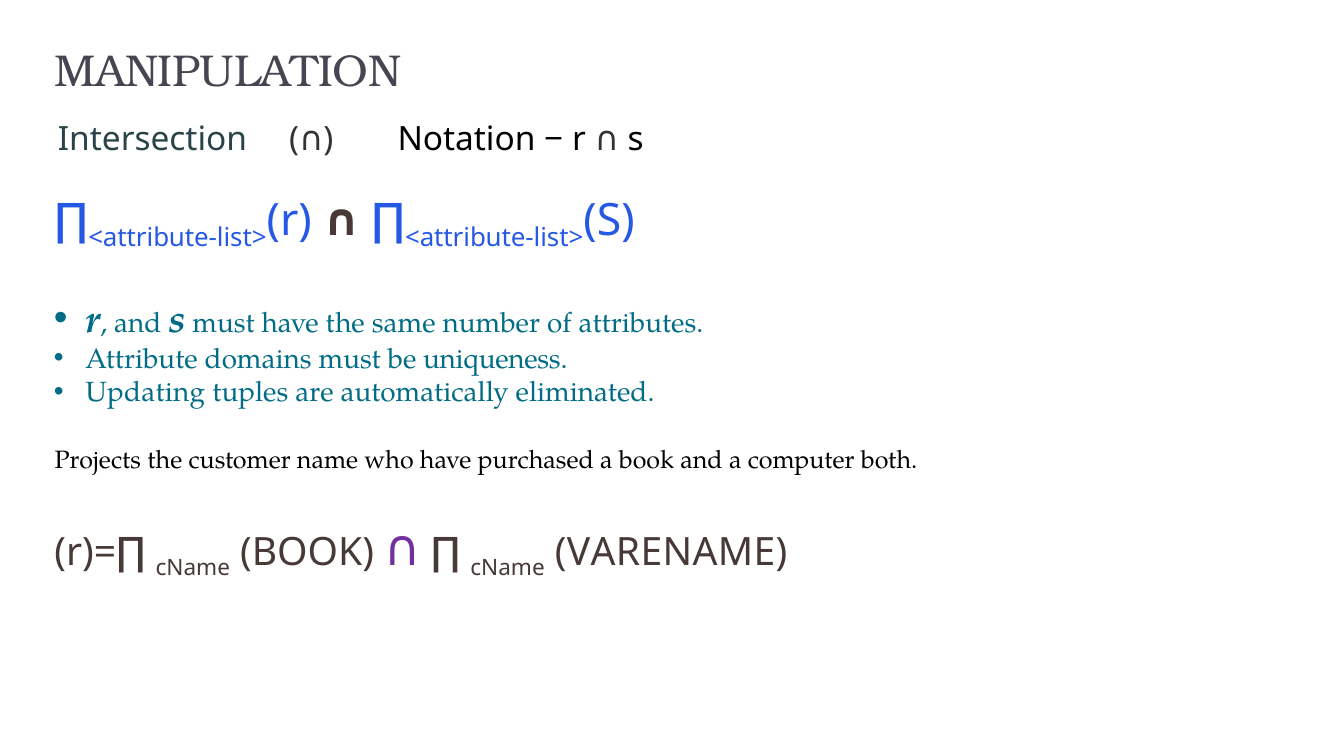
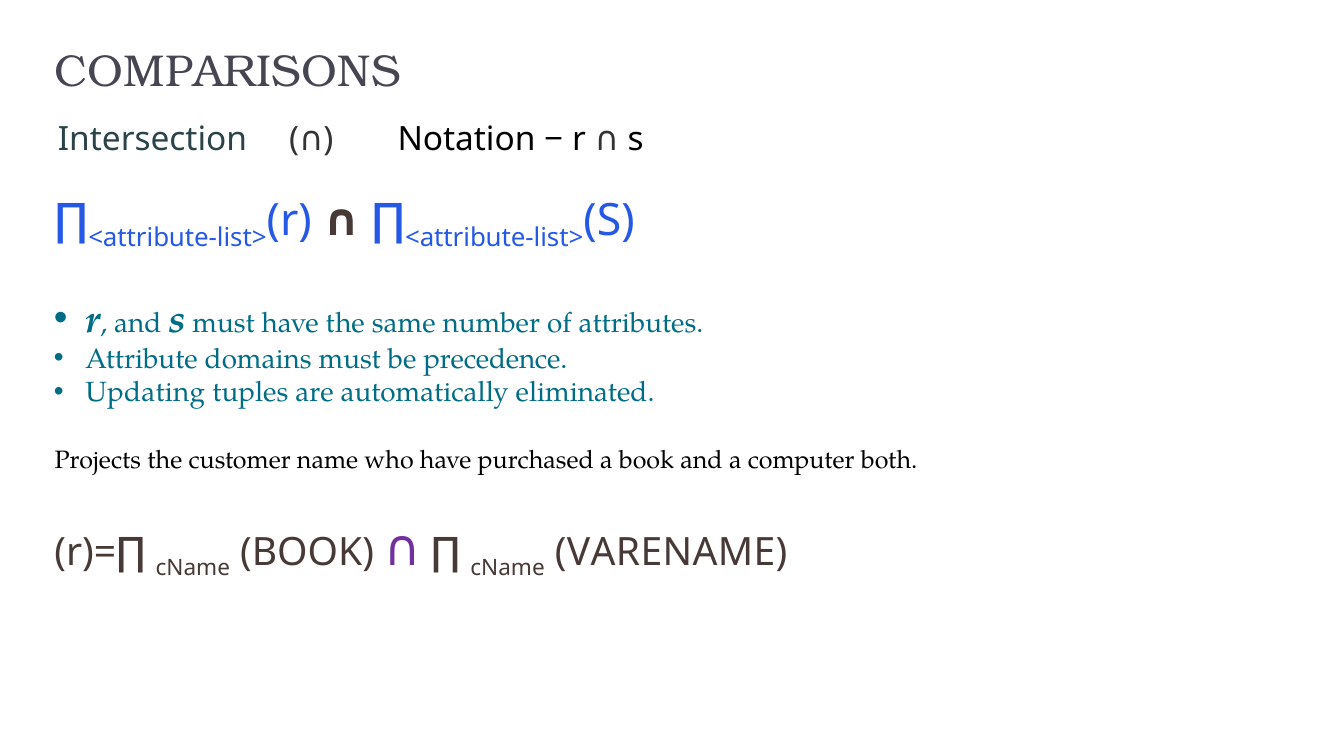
MANIPULATION: MANIPULATION -> COMPARISONS
uniqueness: uniqueness -> precedence
